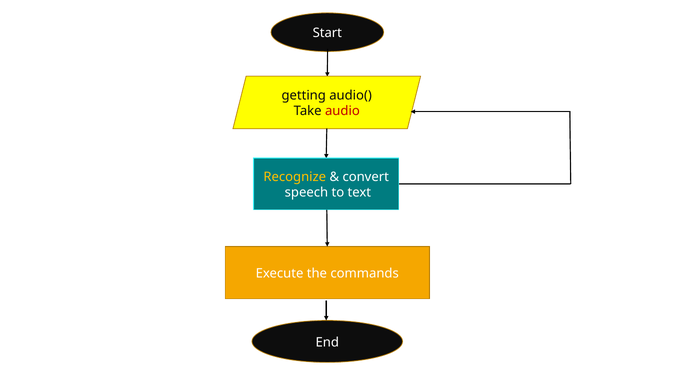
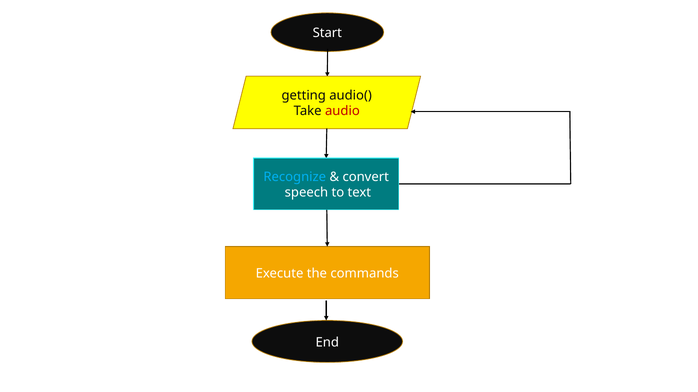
Recognize colour: yellow -> light blue
